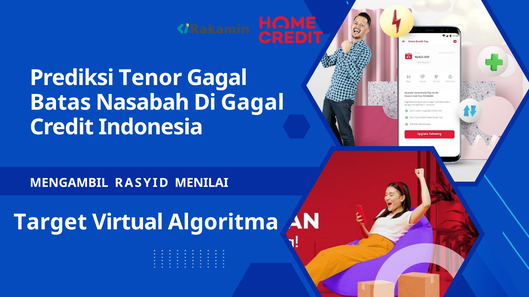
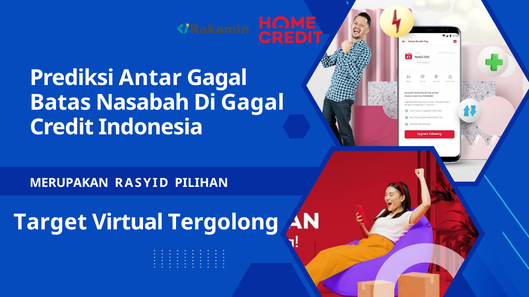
Tenor: Tenor -> Antar
MENGAMBIL: MENGAMBIL -> MERUPAKAN
MENILAI: MENILAI -> PILIHAN
Algoritma: Algoritma -> Tergolong
